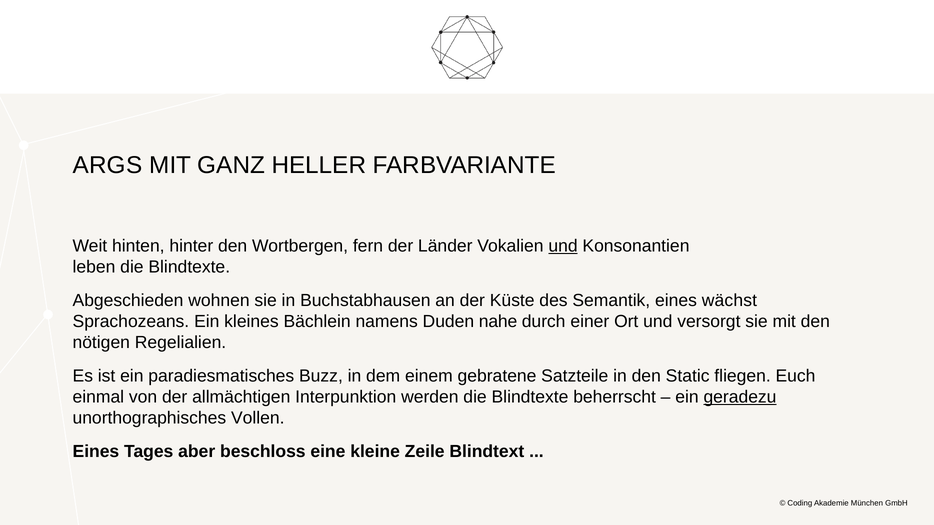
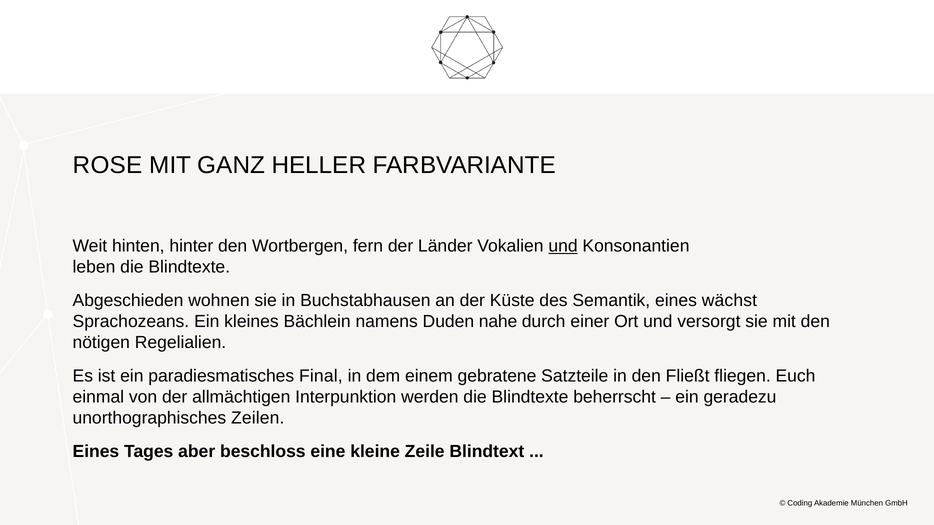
ARGS: ARGS -> ROSE
Buzz: Buzz -> Final
Static: Static -> Fließt
geradezu underline: present -> none
Vollen: Vollen -> Zeilen
